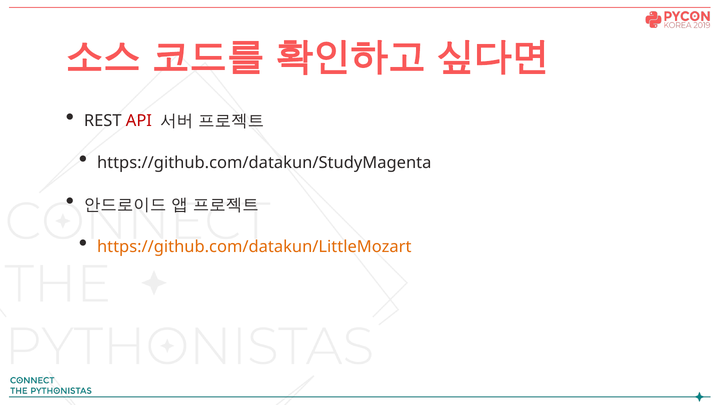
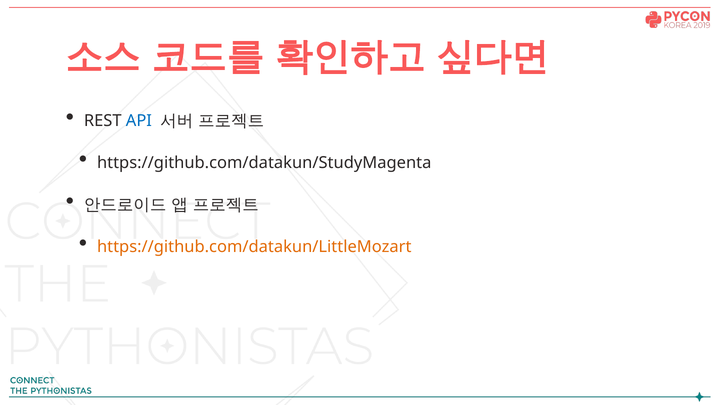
API colour: red -> blue
